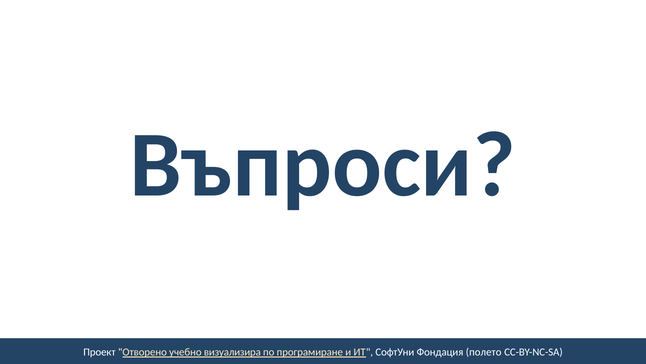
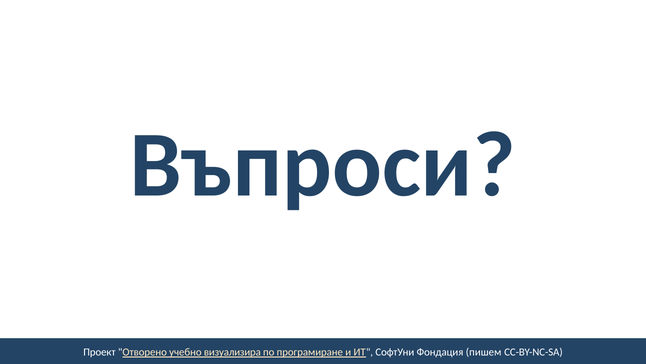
полето: полето -> пишем
